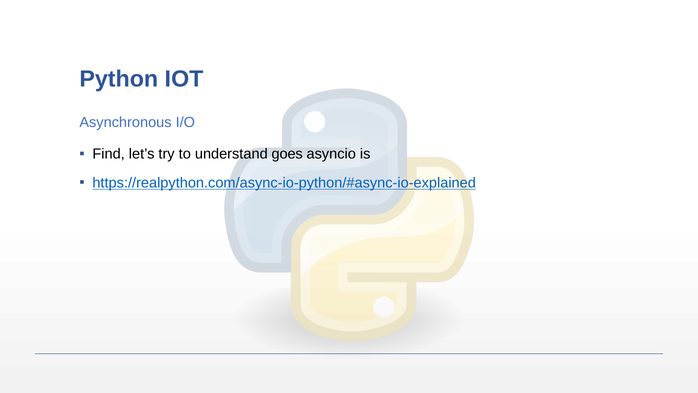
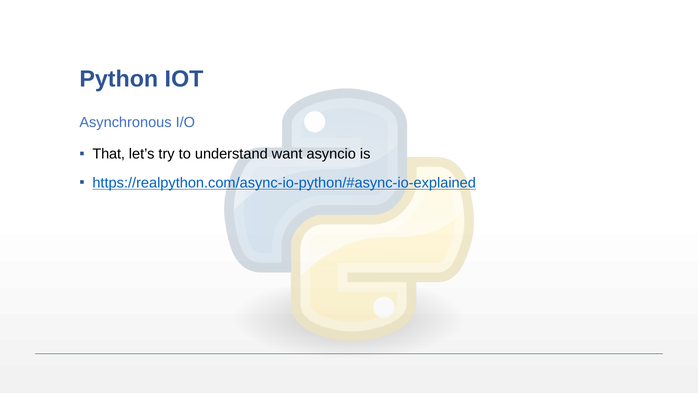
Find: Find -> That
goes: goes -> want
